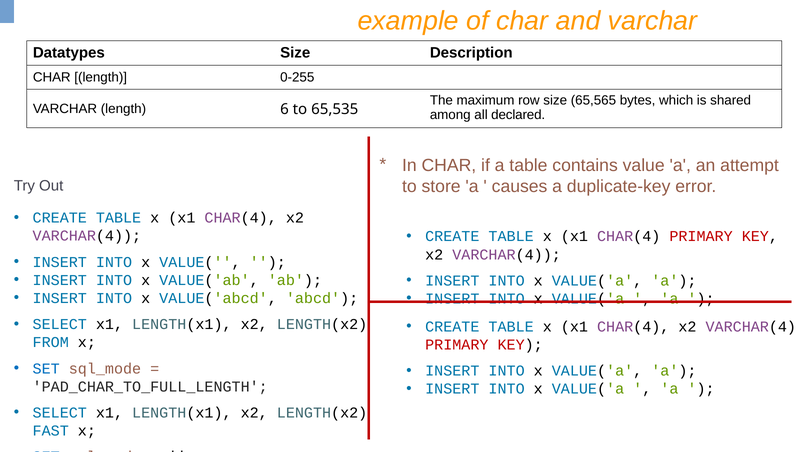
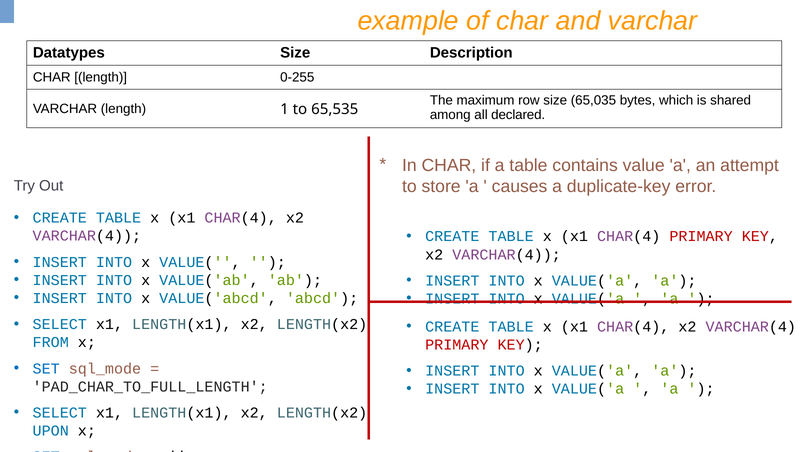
65,565: 65,565 -> 65,035
6: 6 -> 1
FAST: FAST -> UPON
